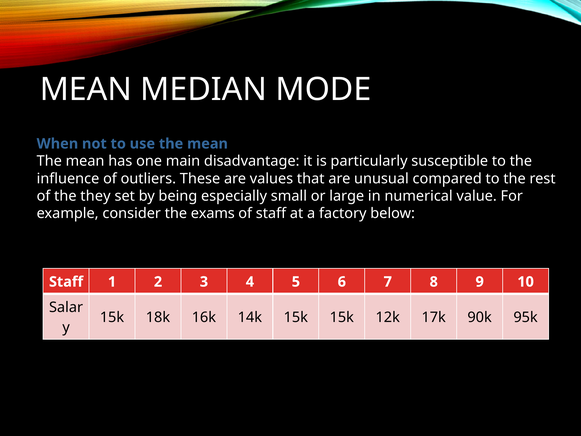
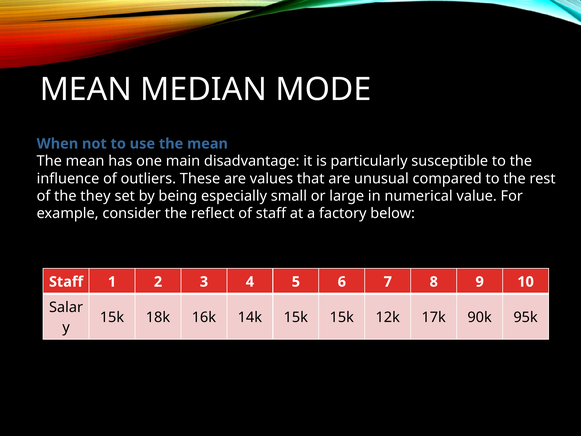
exams: exams -> reflect
